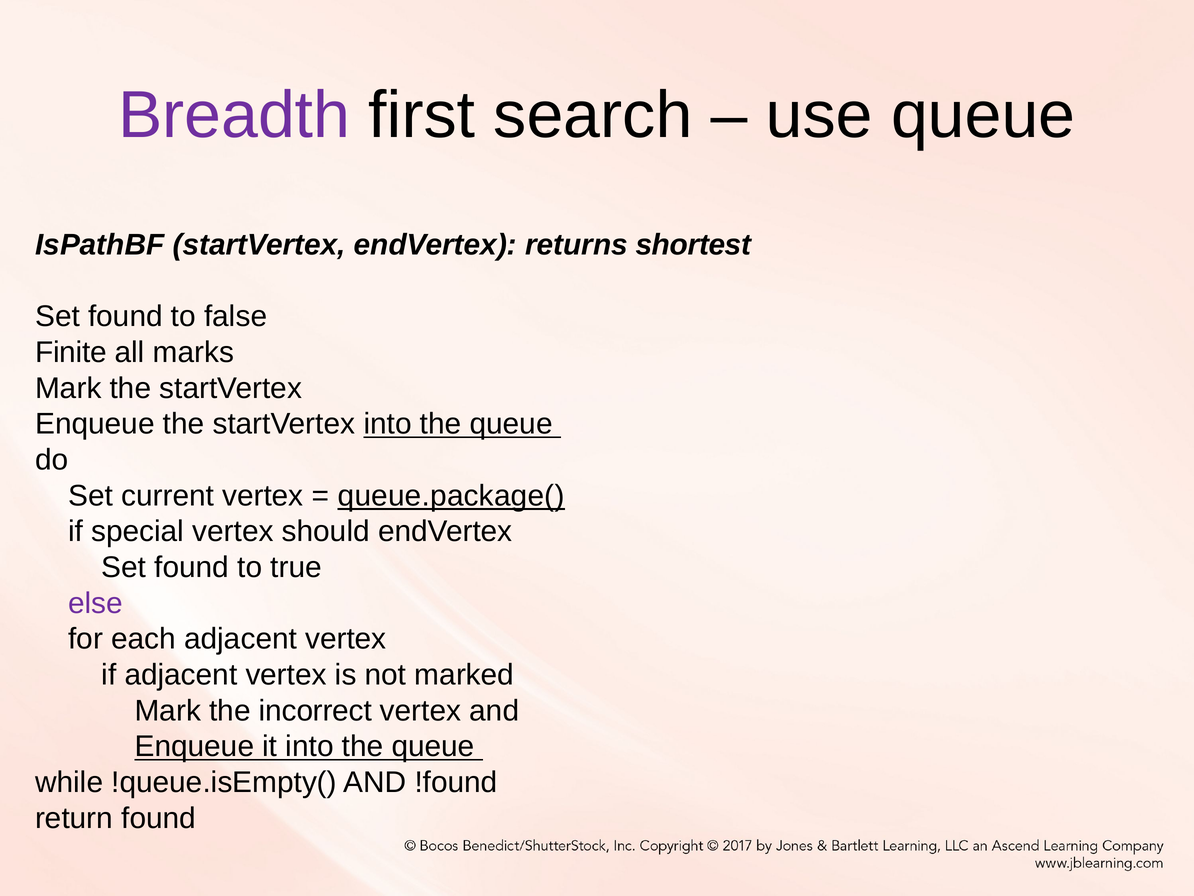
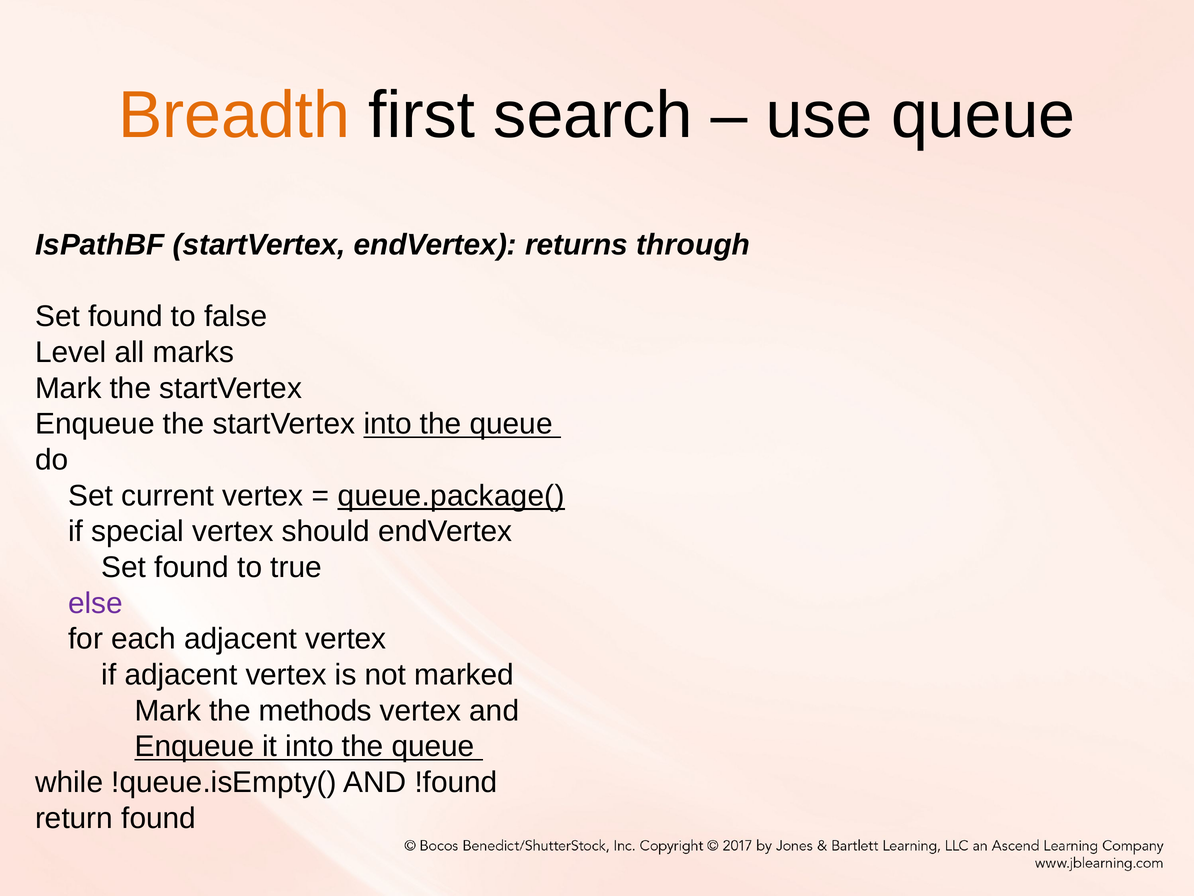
Breadth colour: purple -> orange
shortest: shortest -> through
Finite: Finite -> Level
incorrect: incorrect -> methods
